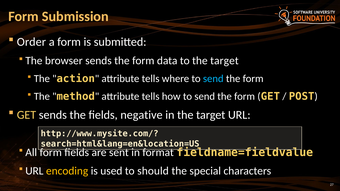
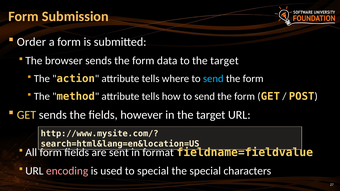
negative: negative -> however
encoding colour: yellow -> pink
to should: should -> special
